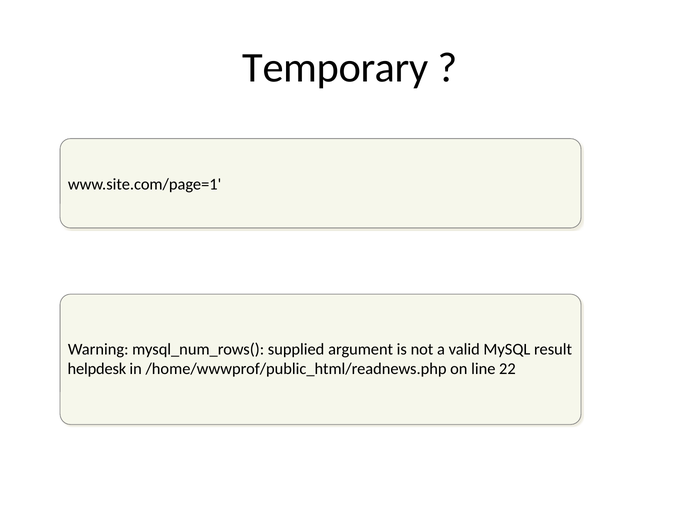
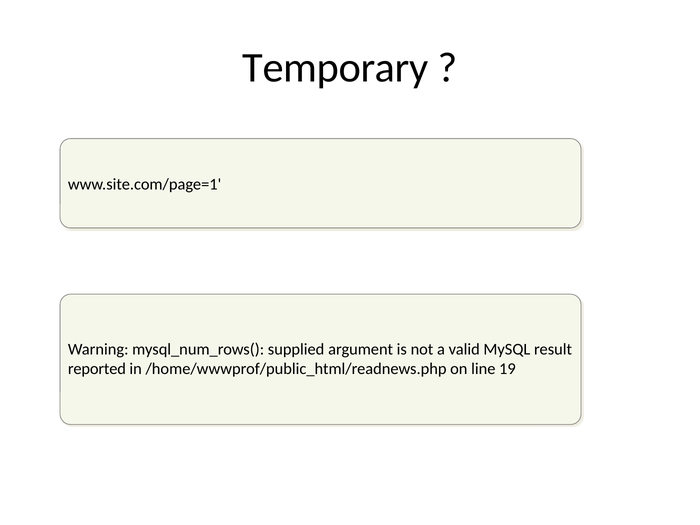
helpdesk: helpdesk -> reported
22: 22 -> 19
